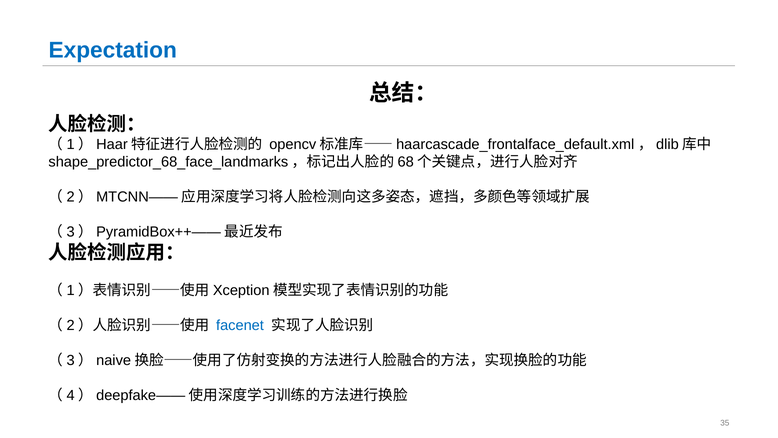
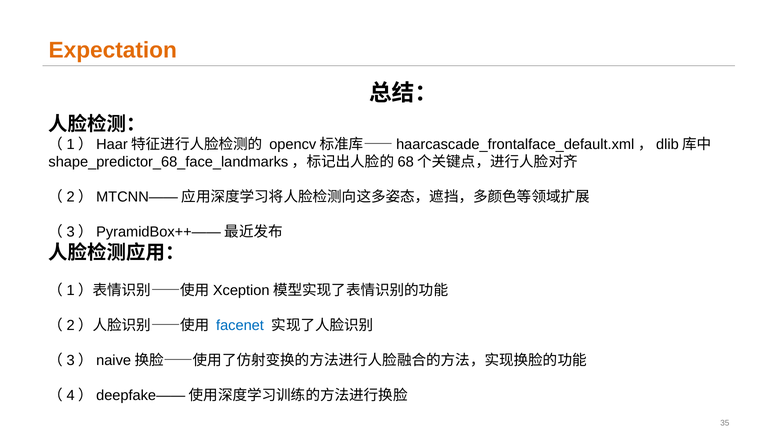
Expectation colour: blue -> orange
